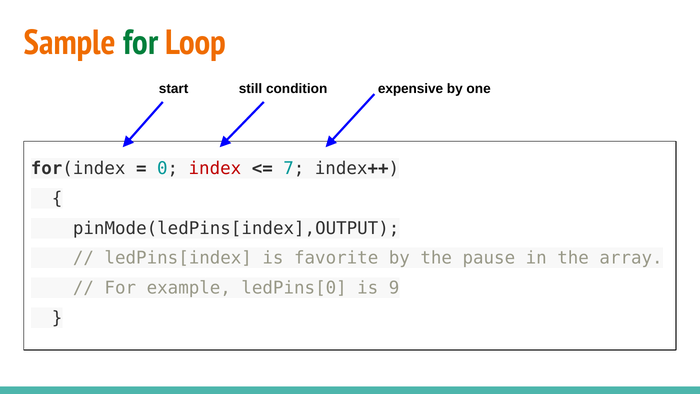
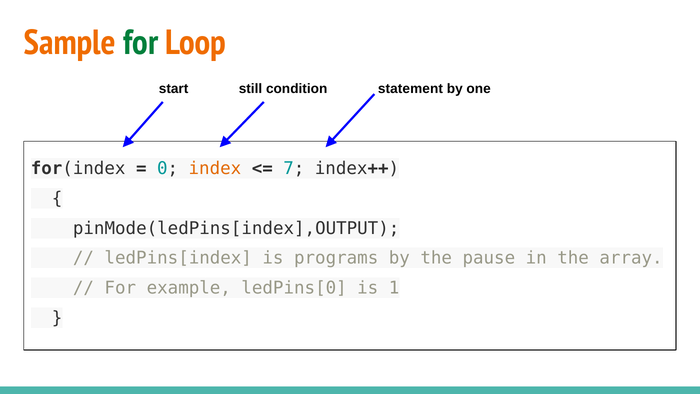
expensive: expensive -> statement
index colour: red -> orange
favorite: favorite -> programs
9: 9 -> 1
